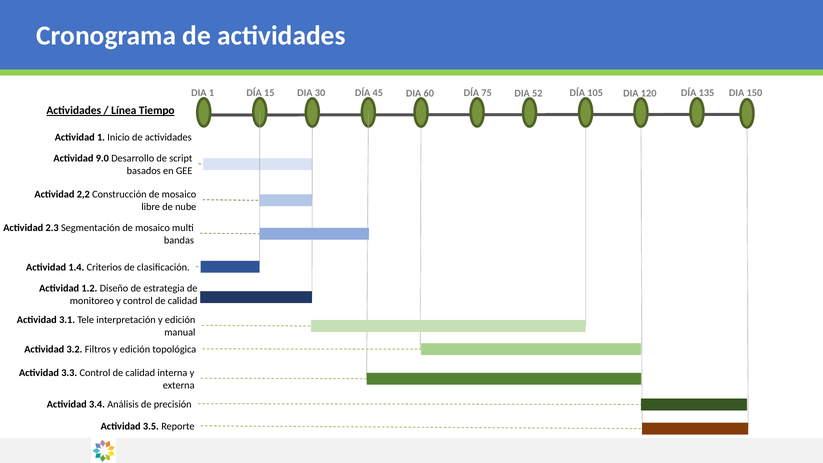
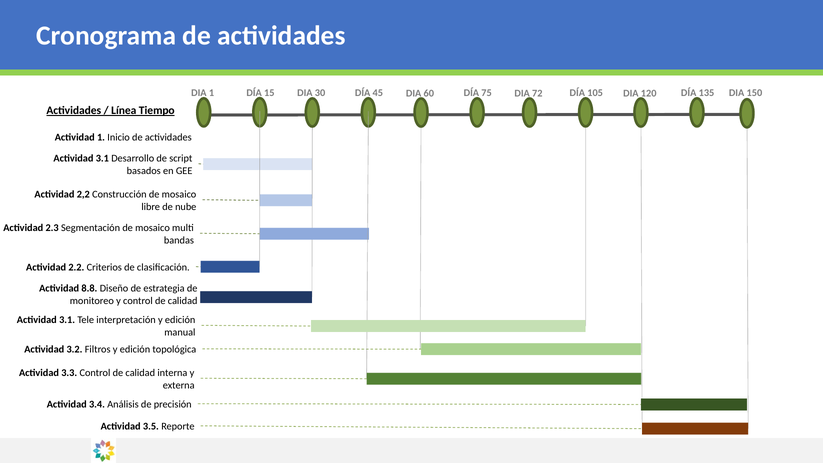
52: 52 -> 72
9.0 at (102, 158): 9.0 -> 3.1
1.4: 1.4 -> 2.2
1.2: 1.2 -> 8.8
